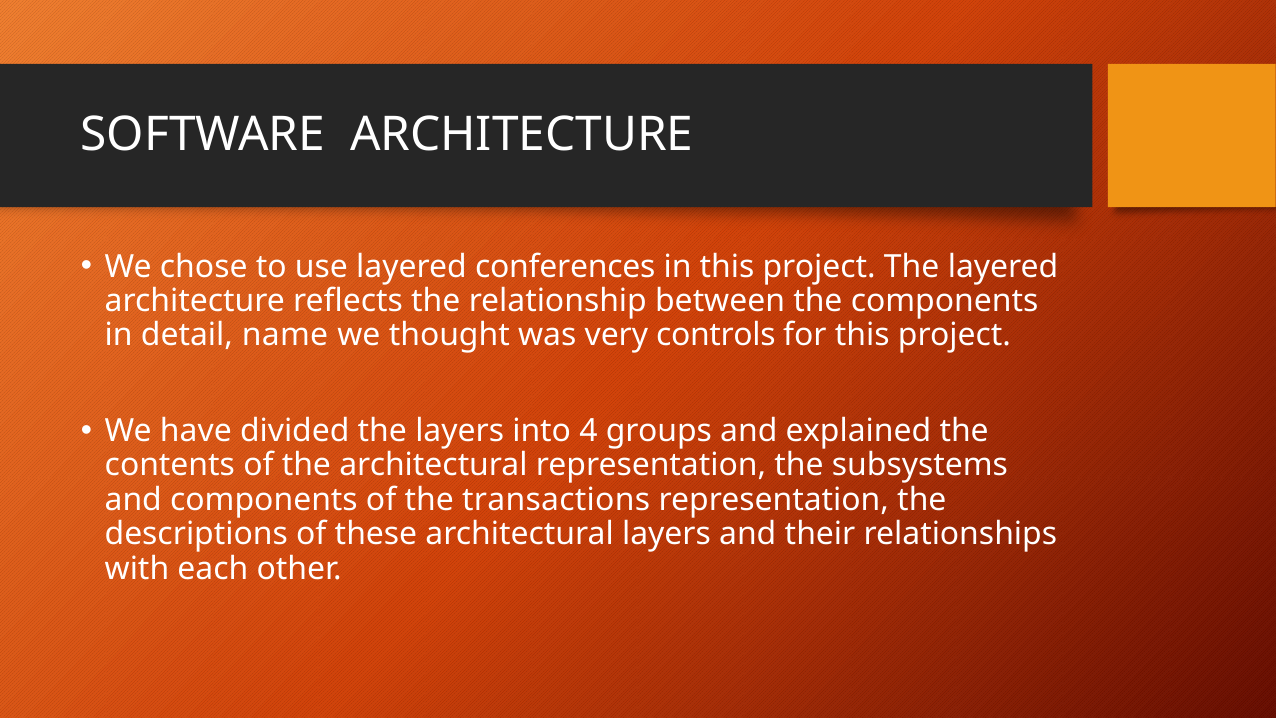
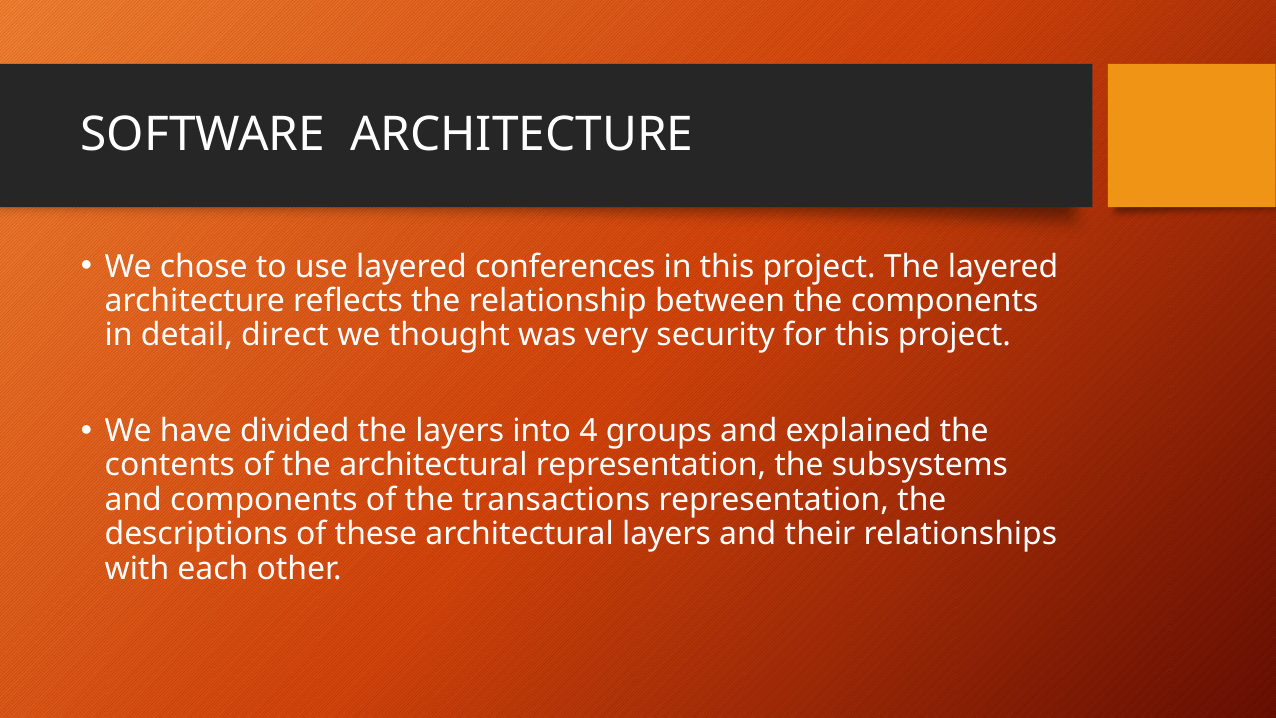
name: name -> direct
controls: controls -> security
